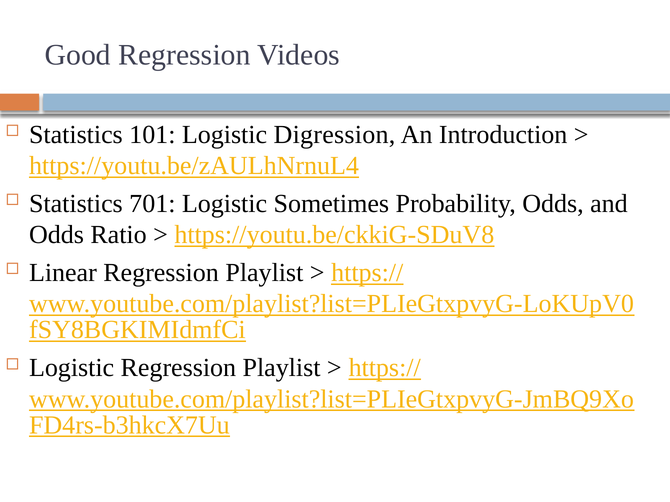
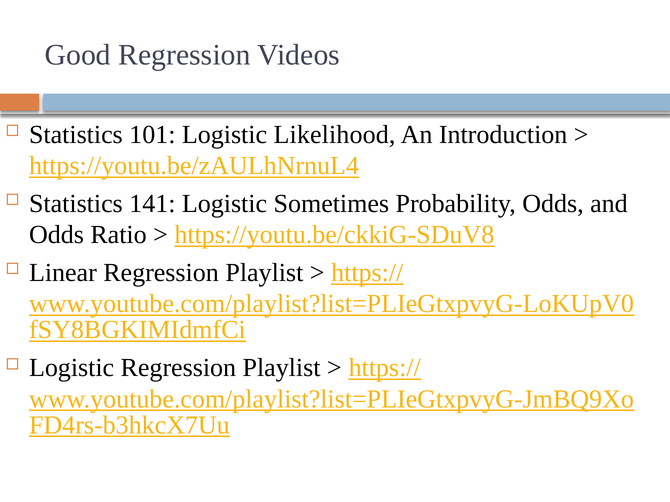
Digression: Digression -> Likelihood
701: 701 -> 141
